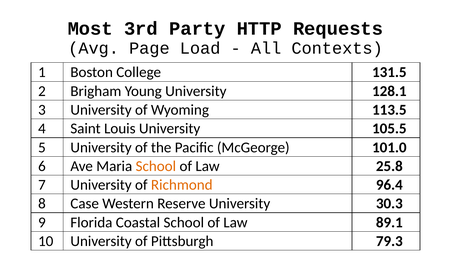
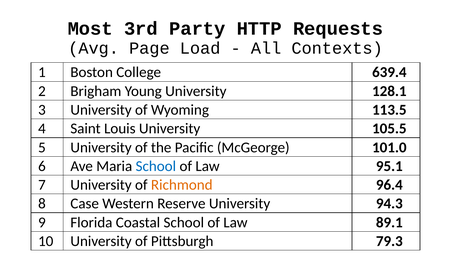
131.5: 131.5 -> 639.4
School at (156, 166) colour: orange -> blue
25.8: 25.8 -> 95.1
30.3: 30.3 -> 94.3
